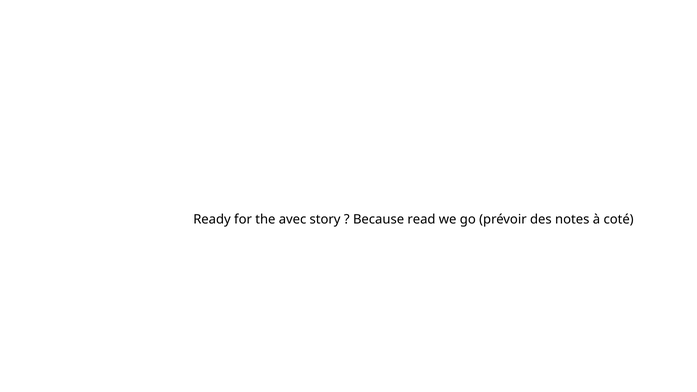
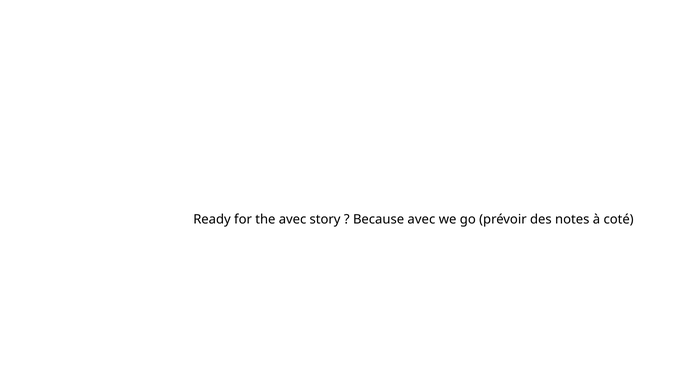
Because read: read -> avec
